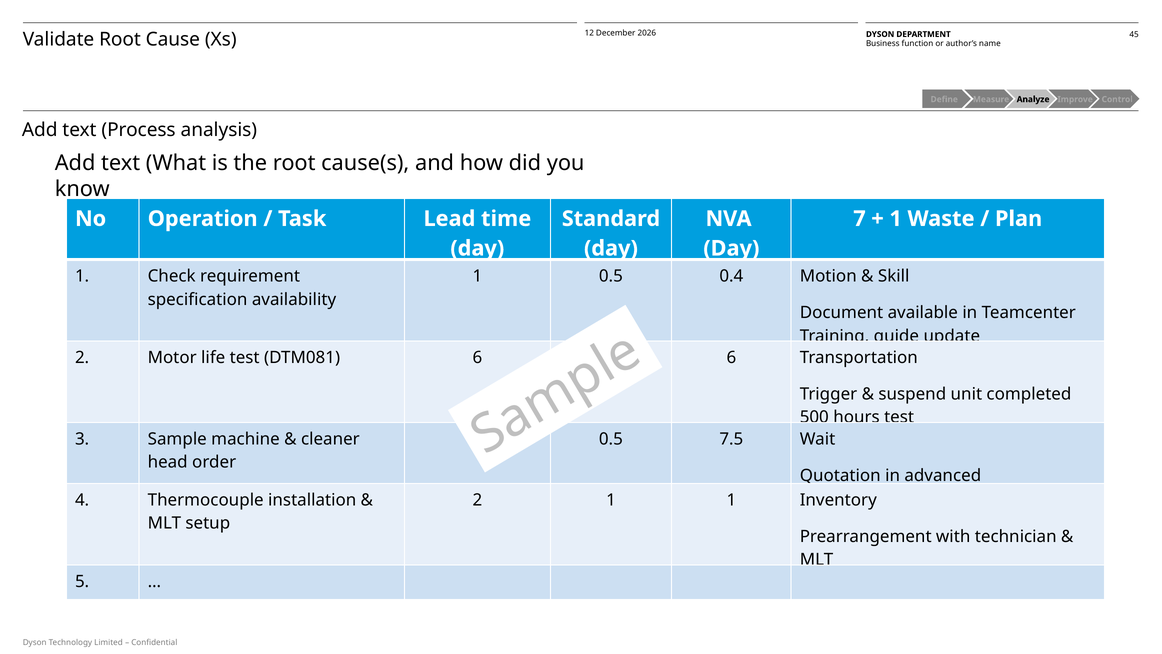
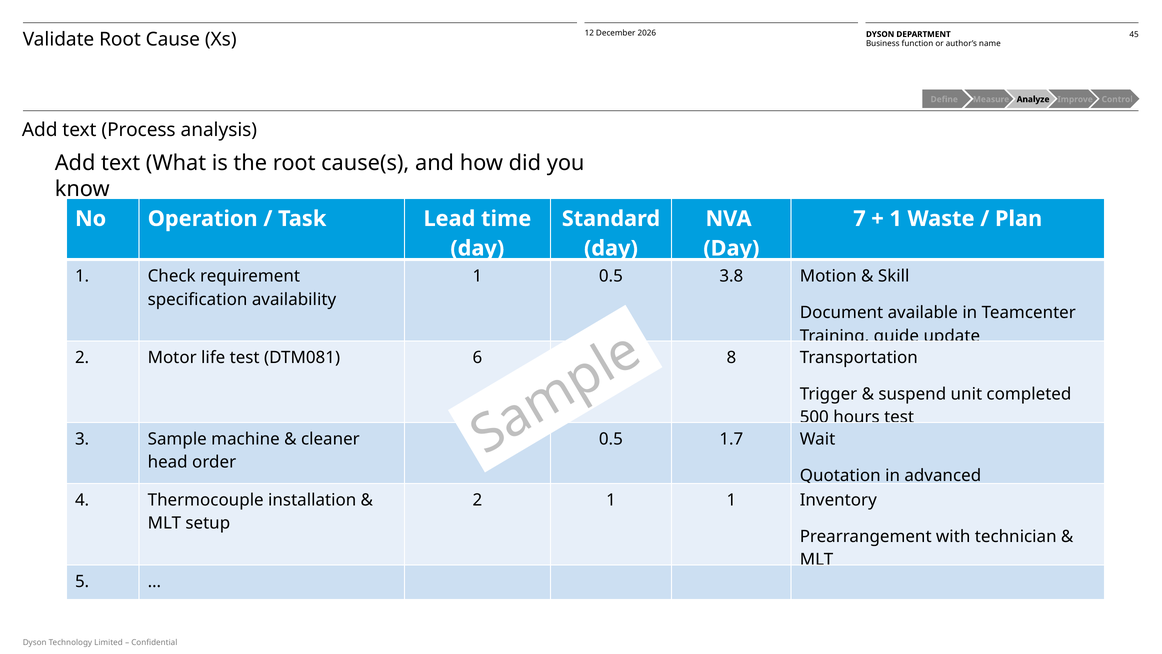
0.4: 0.4 -> 3.8
6 at (731, 358): 6 -> 8
7.5: 7.5 -> 1.7
